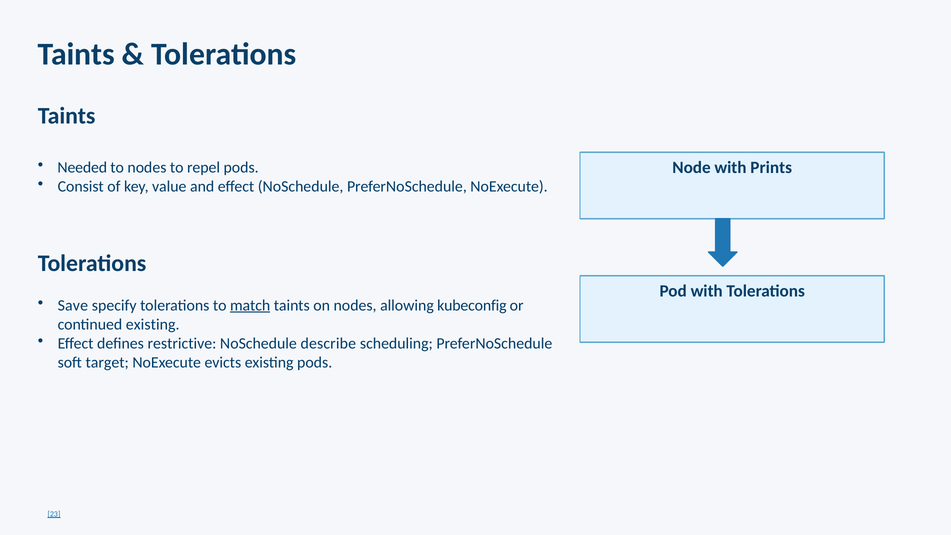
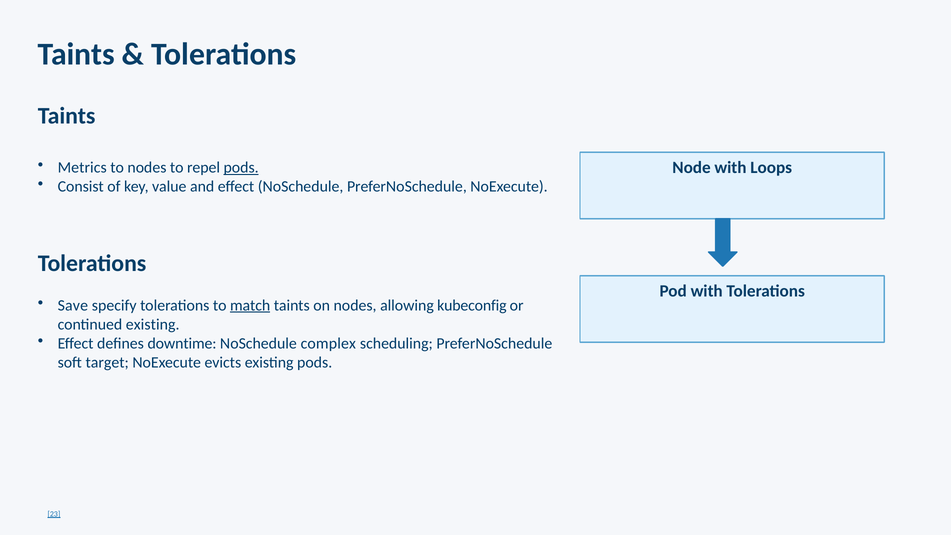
Needed: Needed -> Metrics
pods at (241, 167) underline: none -> present
Prints: Prints -> Loops
restrictive: restrictive -> downtime
describe: describe -> complex
